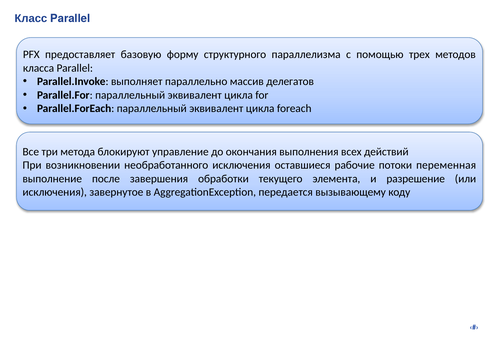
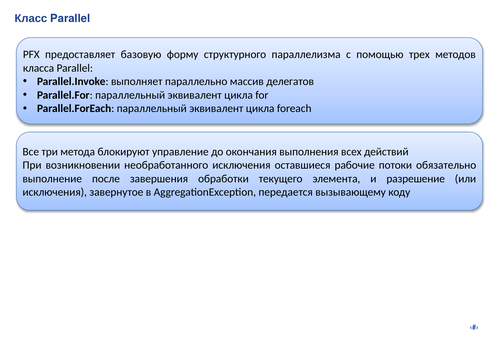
переменная: переменная -> обязательно
